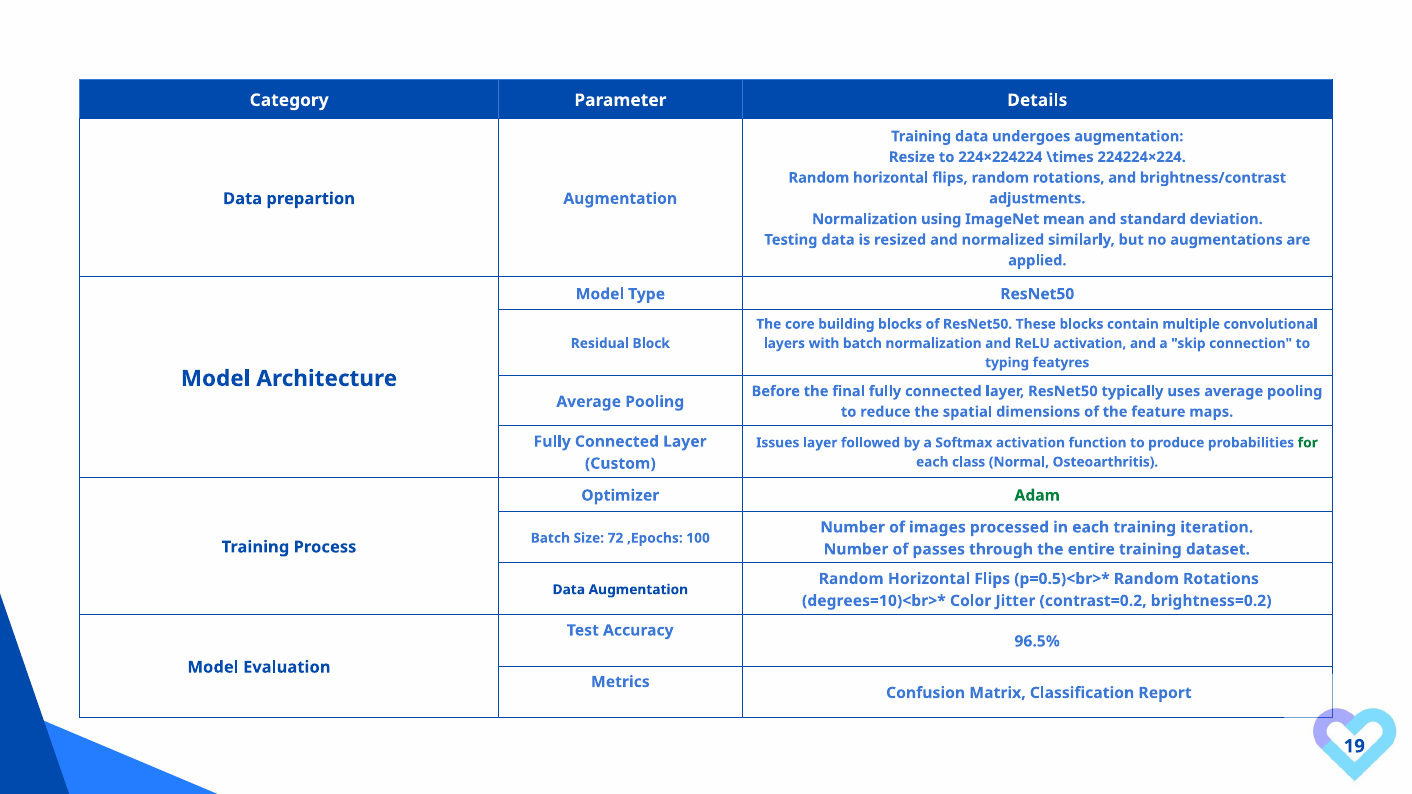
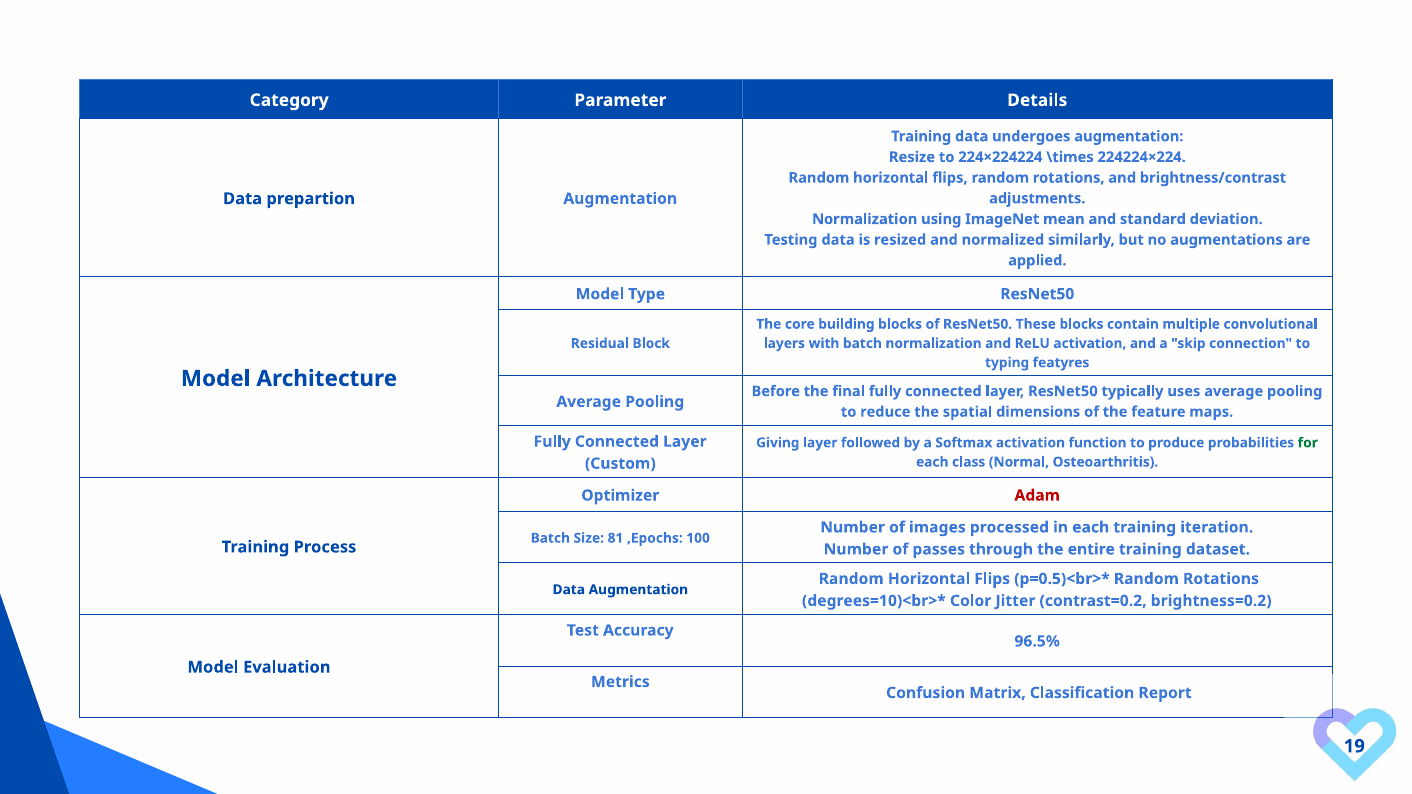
Issues: Issues -> Giving
Adam colour: green -> red
72: 72 -> 81
